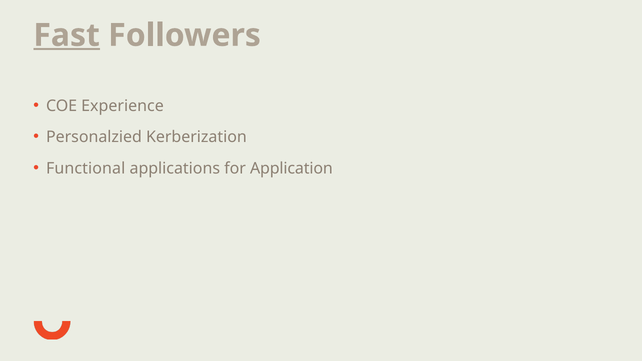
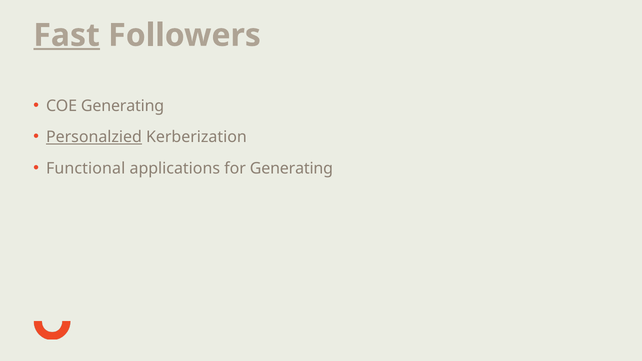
COE Experience: Experience -> Generating
Personalzied underline: none -> present
for Application: Application -> Generating
